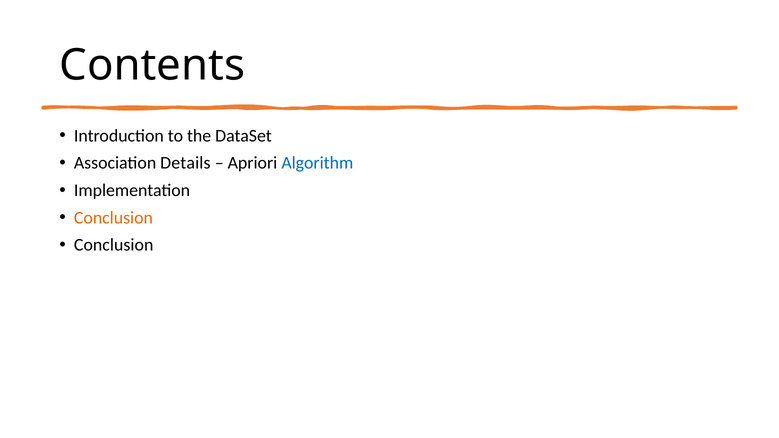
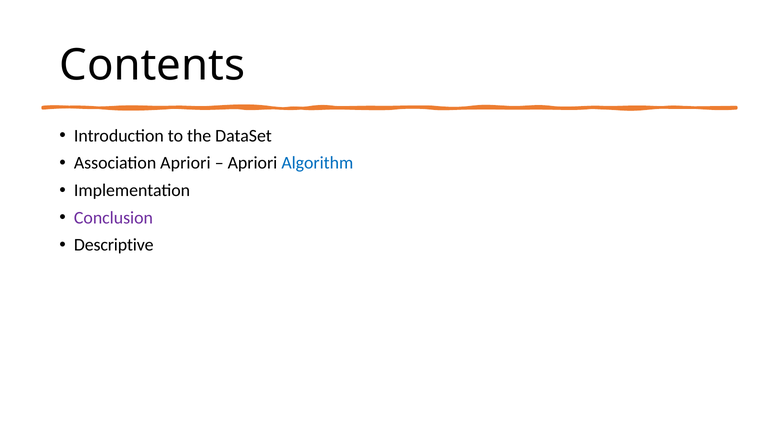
Association Details: Details -> Apriori
Conclusion at (113, 218) colour: orange -> purple
Conclusion at (114, 245): Conclusion -> Descriptive
